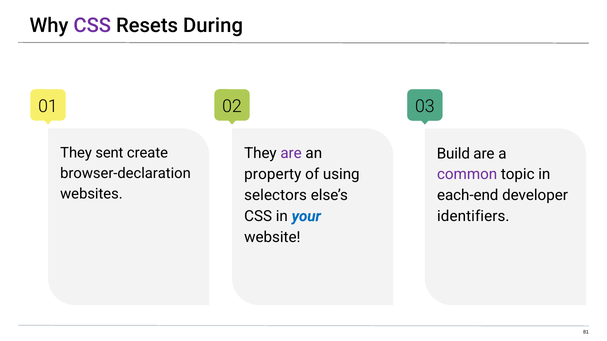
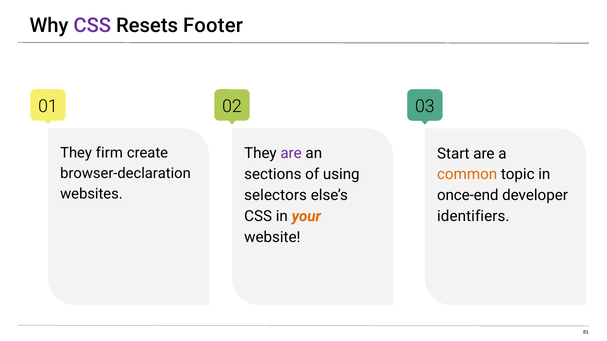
During: During -> Footer
sent: sent -> firm
Build: Build -> Start
property: property -> sections
common colour: purple -> orange
each-end: each-end -> once-end
your colour: blue -> orange
